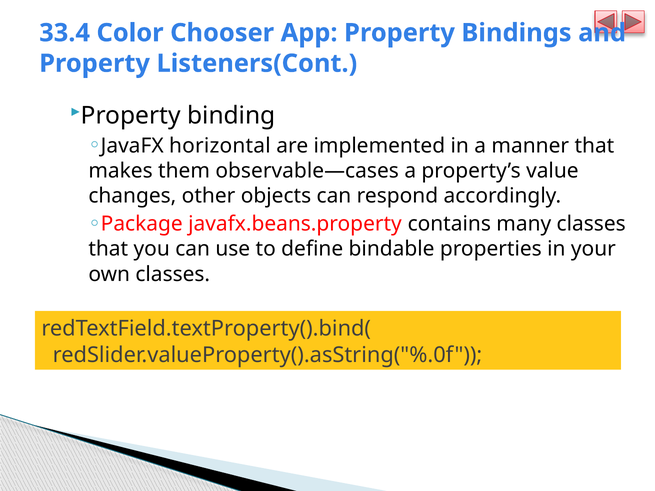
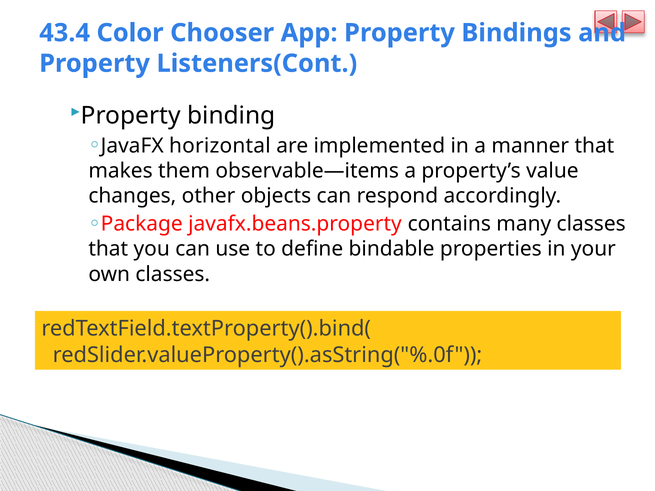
33.4: 33.4 -> 43.4
observable—cases: observable—cases -> observable—items
